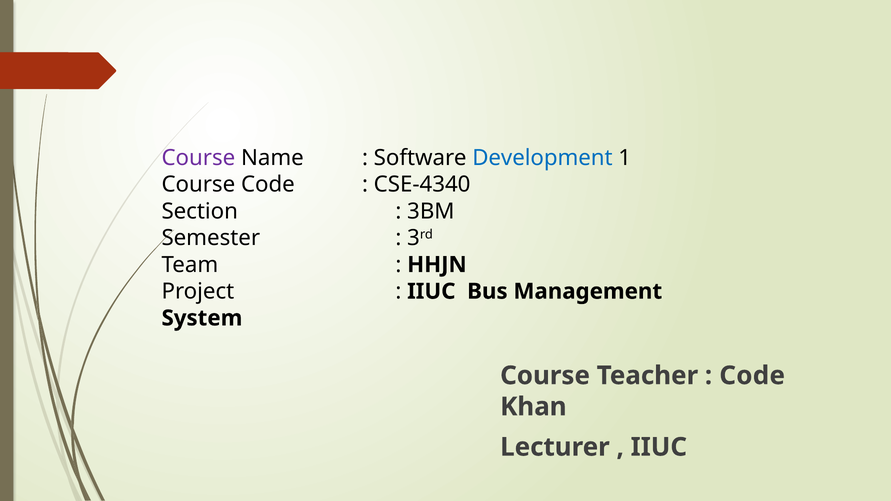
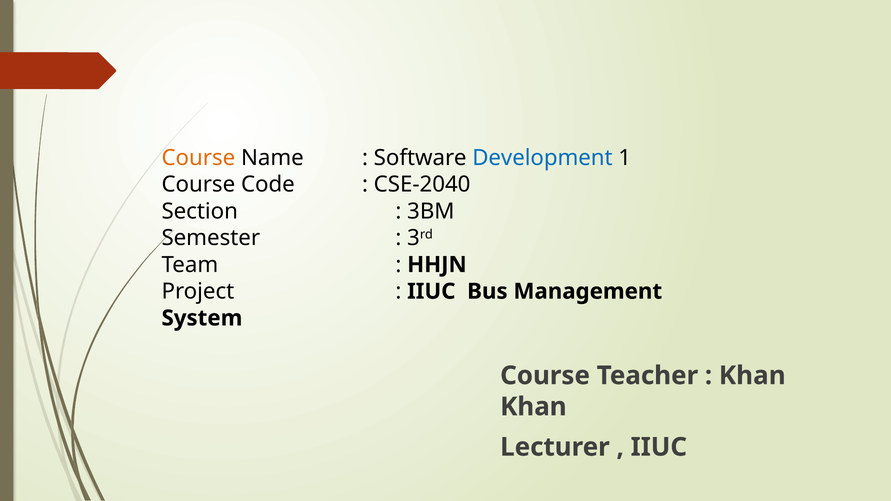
Course at (198, 158) colour: purple -> orange
CSE-4340: CSE-4340 -> CSE-2040
Code at (752, 376): Code -> Khan
